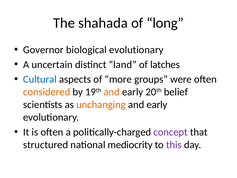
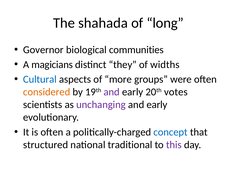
biological evolutionary: evolutionary -> communities
uncertain: uncertain -> magicians
land: land -> they
latches: latches -> widths
and at (112, 92) colour: orange -> purple
belief: belief -> votes
unchanging colour: orange -> purple
concept colour: purple -> blue
mediocrity: mediocrity -> traditional
